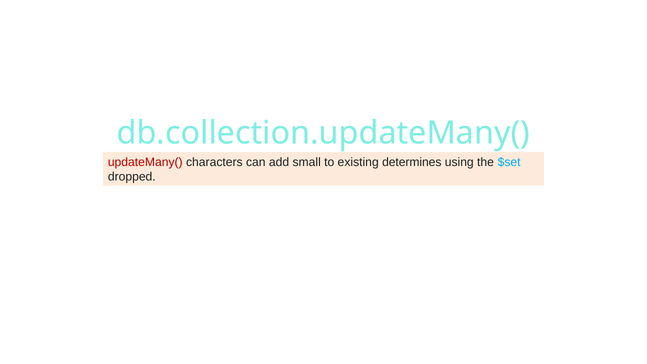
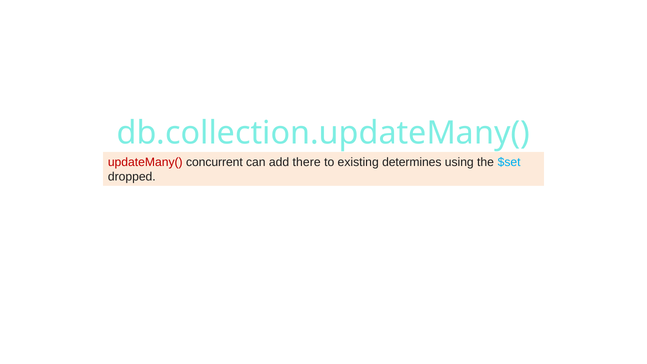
characters: characters -> concurrent
small: small -> there
